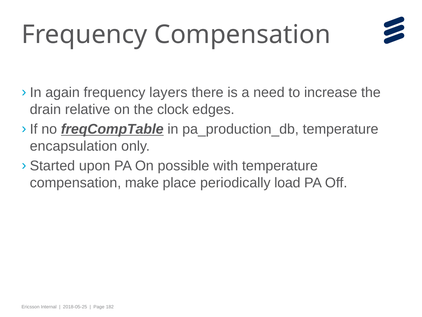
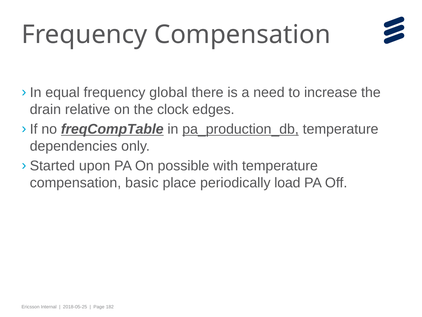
again: again -> equal
layers: layers -> global
pa_production_db underline: none -> present
encapsulation: encapsulation -> dependencies
make: make -> basic
